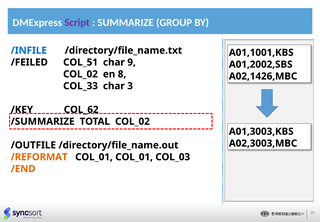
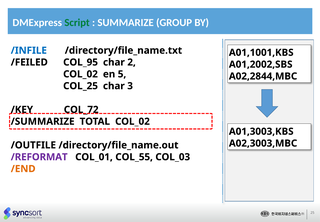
Script colour: purple -> green
COL_51: COL_51 -> COL_95
9: 9 -> 2
8: 8 -> 5
A02,1426,MBC: A02,1426,MBC -> A02,2844,MBC
COL_33: COL_33 -> COL_25
COL_62: COL_62 -> COL_72
/REFORMAT colour: orange -> purple
COL_01 COL_01: COL_01 -> COL_55
